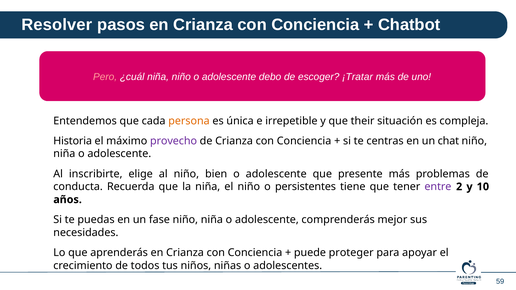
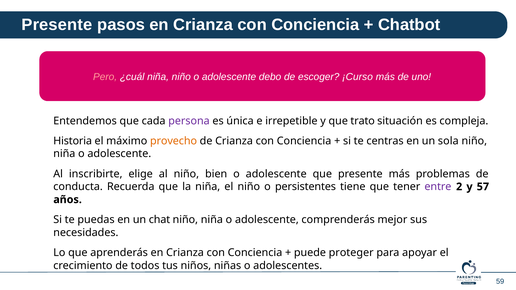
Resolver at (57, 25): Resolver -> Presente
¡Tratar: ¡Tratar -> ¡Curso
persona colour: orange -> purple
their: their -> trato
provecho colour: purple -> orange
chat: chat -> sola
10: 10 -> 57
fase: fase -> chat
